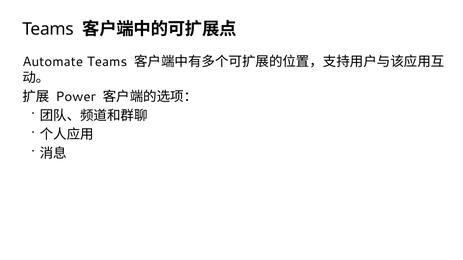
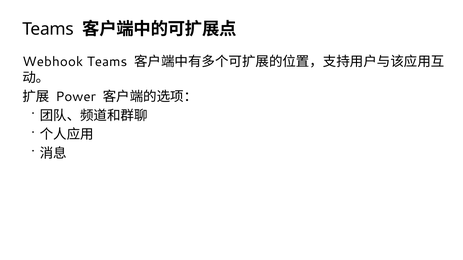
Automate: Automate -> Webhook
